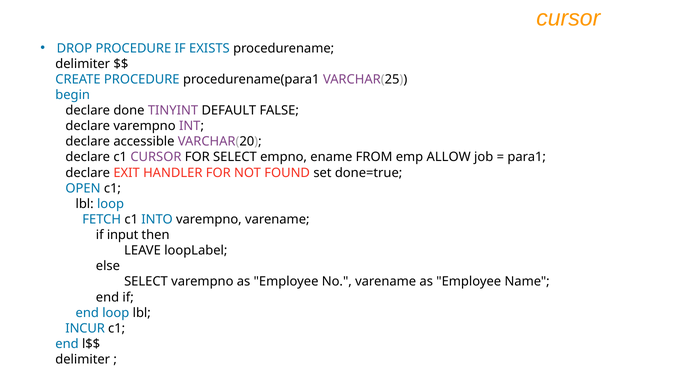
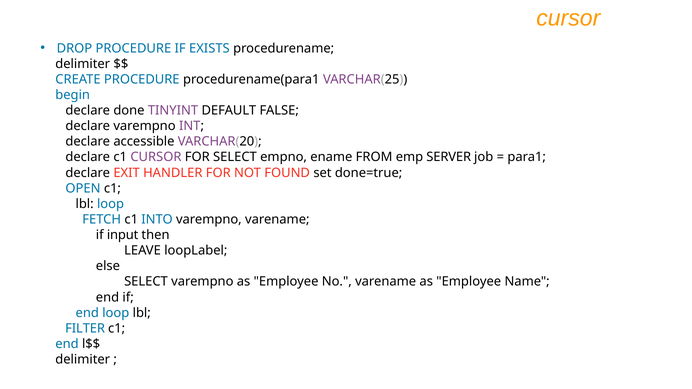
ALLOW: ALLOW -> SERVER
INCUR: INCUR -> FILTER
